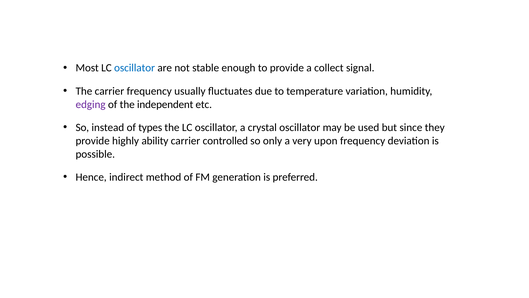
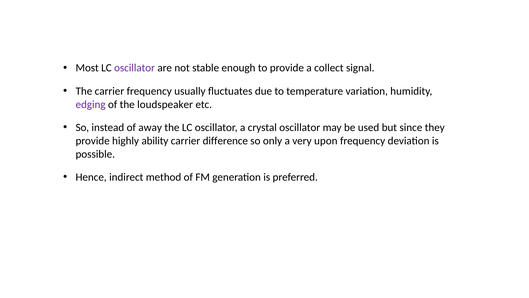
oscillator at (135, 68) colour: blue -> purple
independent: independent -> loudspeaker
types: types -> away
controlled: controlled -> difference
